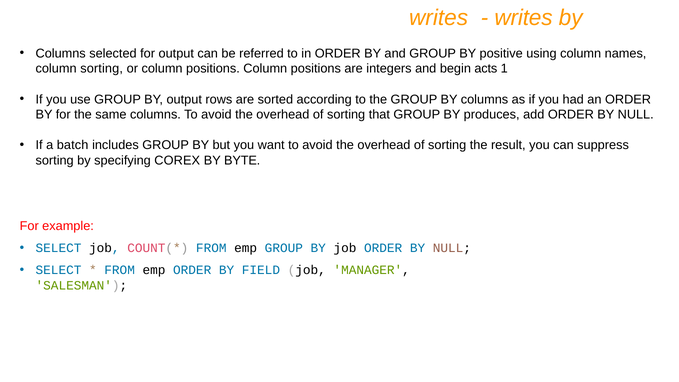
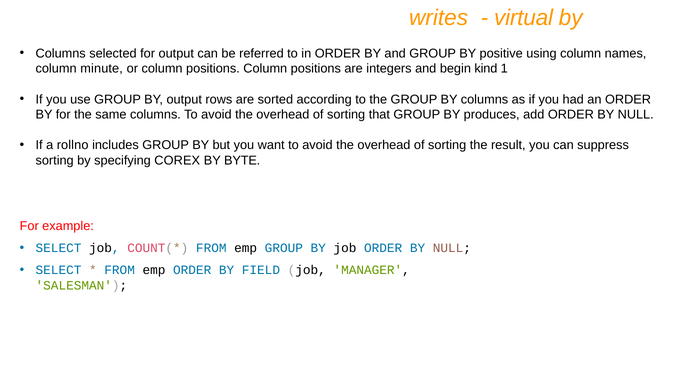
writes at (524, 18): writes -> virtual
column sorting: sorting -> minute
acts: acts -> kind
batch: batch -> rollno
